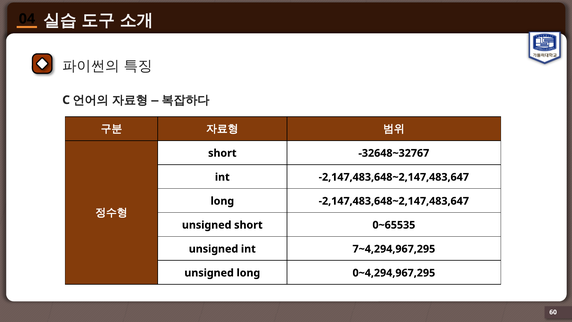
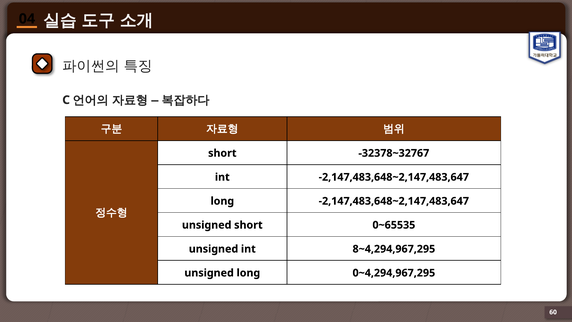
-32648~32767: -32648~32767 -> -32378~32767
7~4,294,967,295: 7~4,294,967,295 -> 8~4,294,967,295
